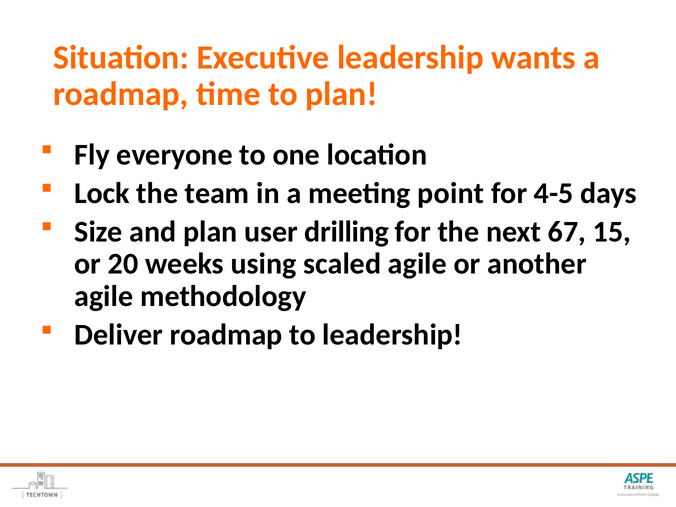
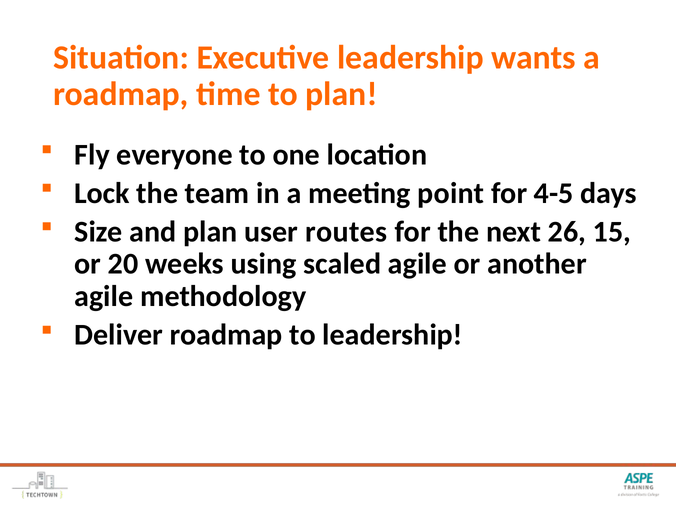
drilling: drilling -> routes
67: 67 -> 26
